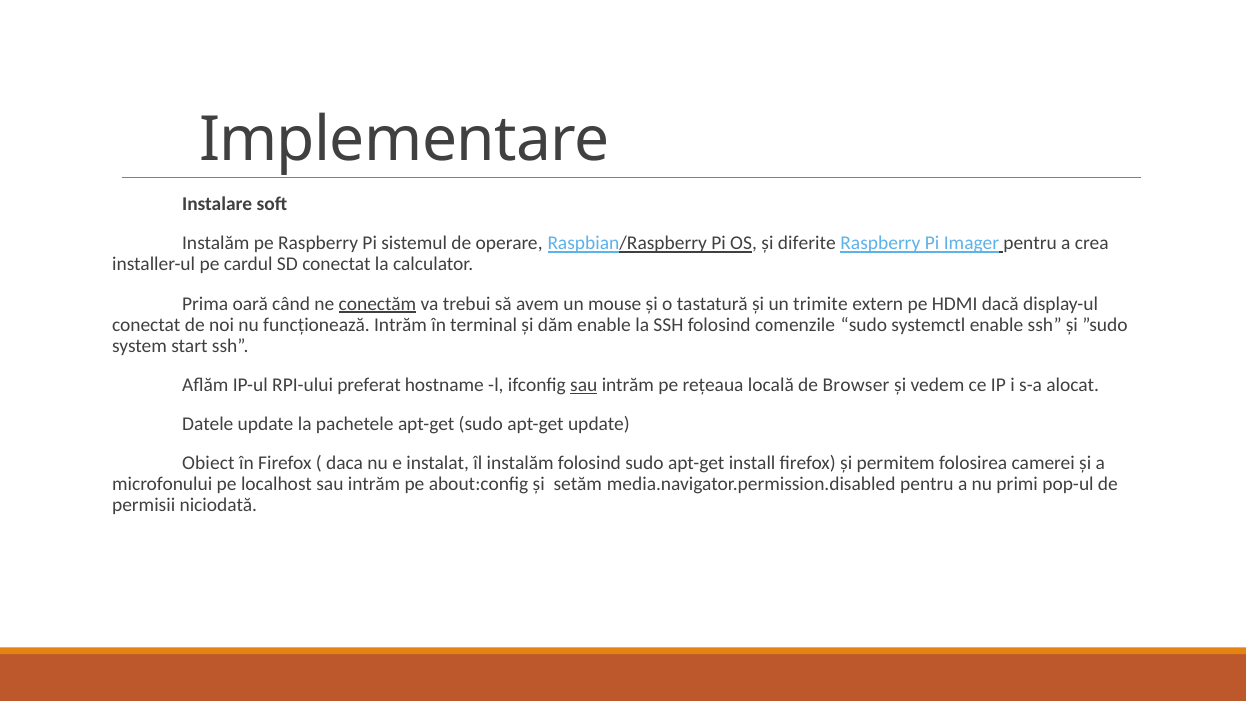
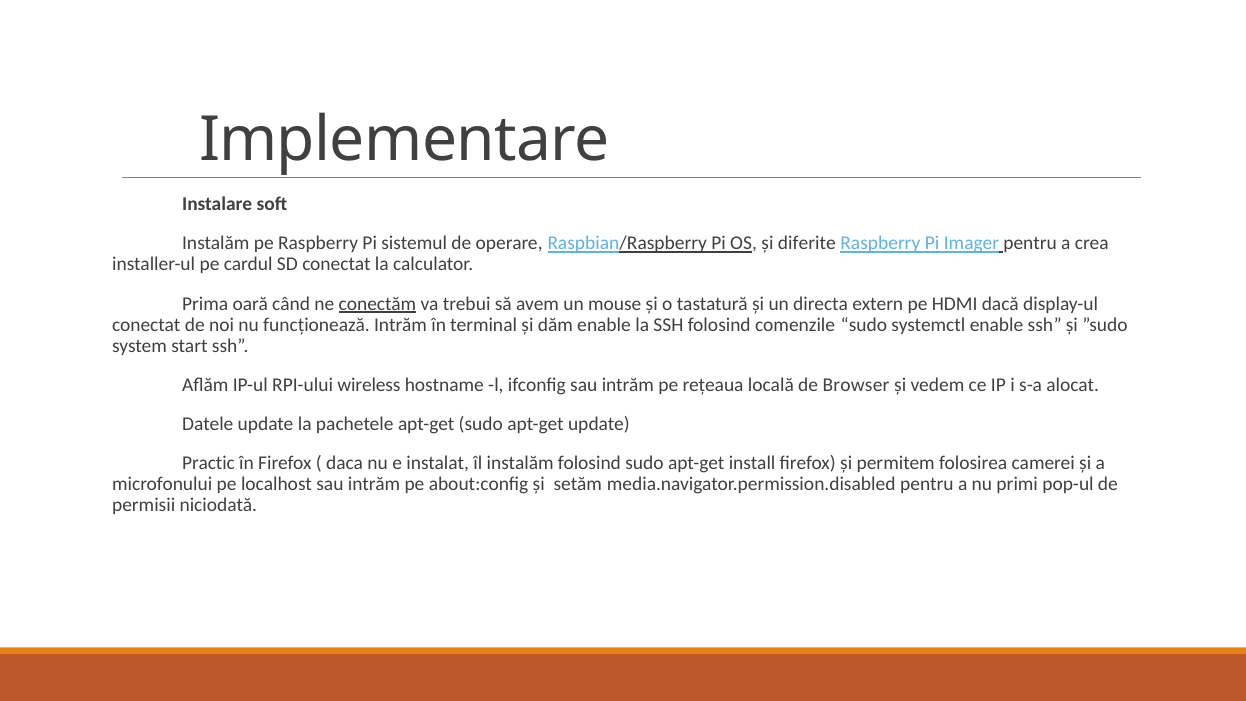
trimite: trimite -> directa
preferat: preferat -> wireless
sau at (584, 385) underline: present -> none
Obiect: Obiect -> Practic
